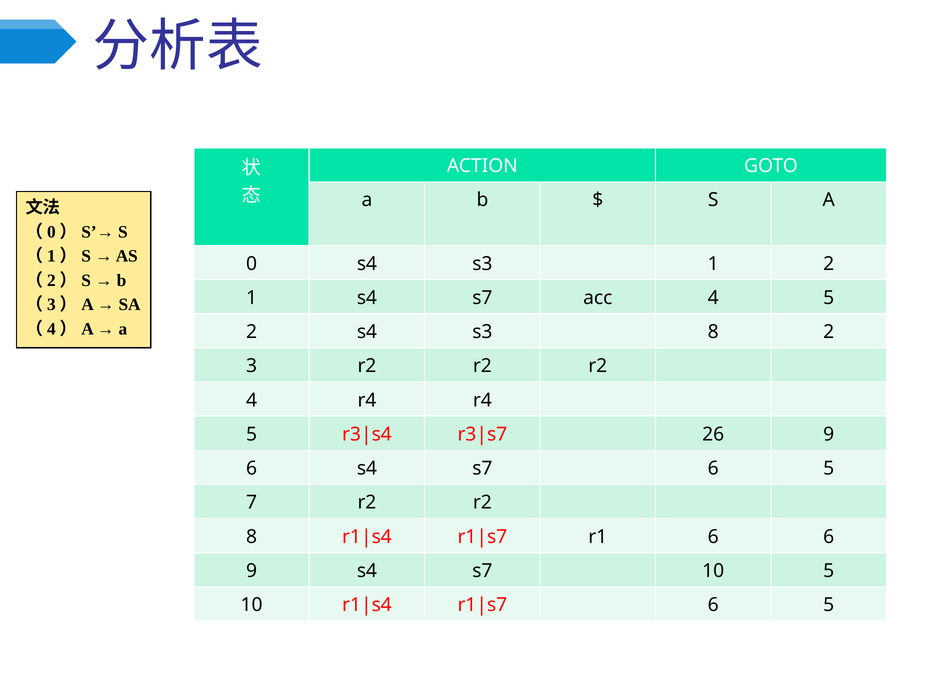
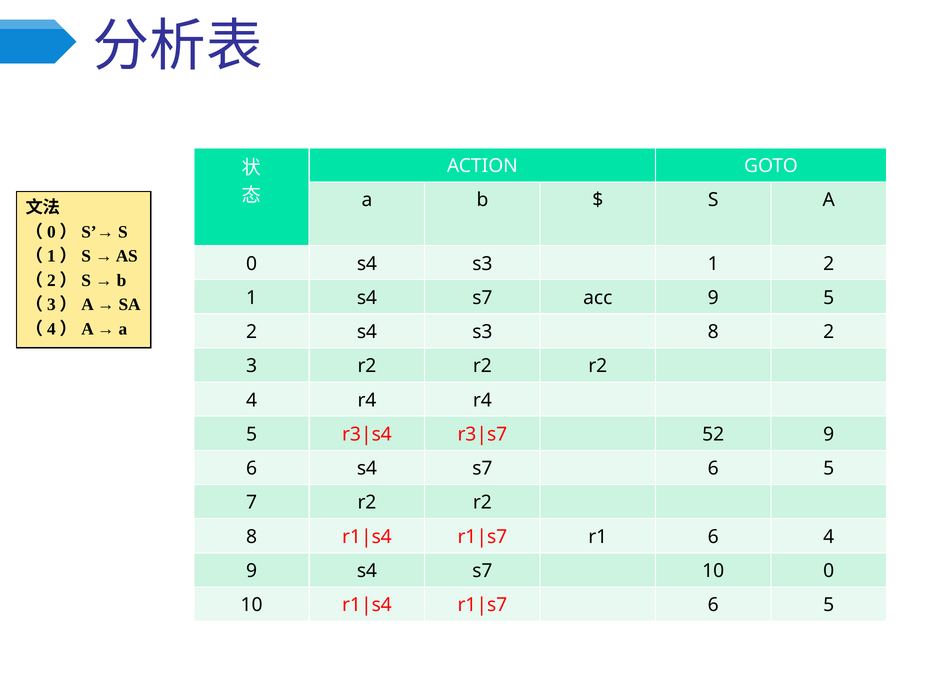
acc 4: 4 -> 9
26: 26 -> 52
6 6: 6 -> 4
10 5: 5 -> 0
